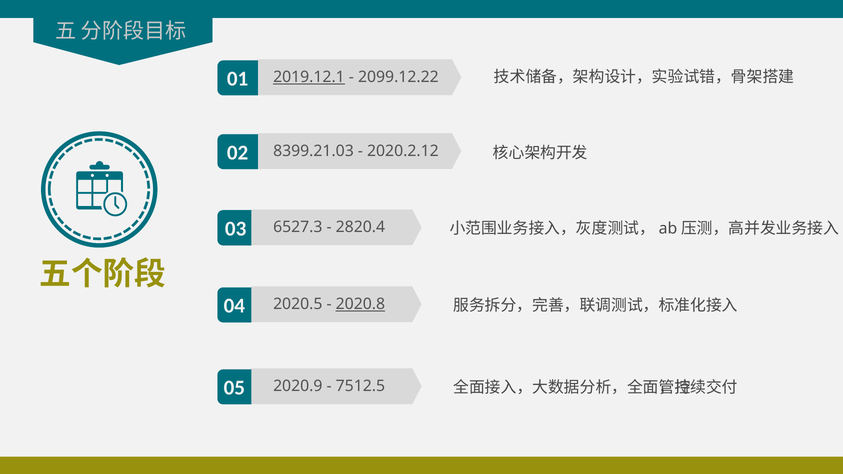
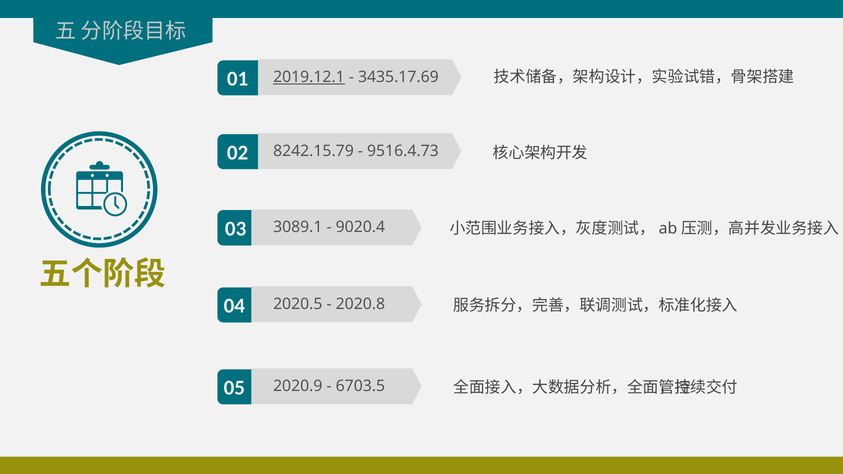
2099.12.22: 2099.12.22 -> 3435.17.69
8399.21.03: 8399.21.03 -> 8242.15.79
2020.2.12: 2020.2.12 -> 9516.4.73
6527.3: 6527.3 -> 3089.1
2820.4: 2820.4 -> 9020.4
2020.8 underline: present -> none
7512.5: 7512.5 -> 6703.5
